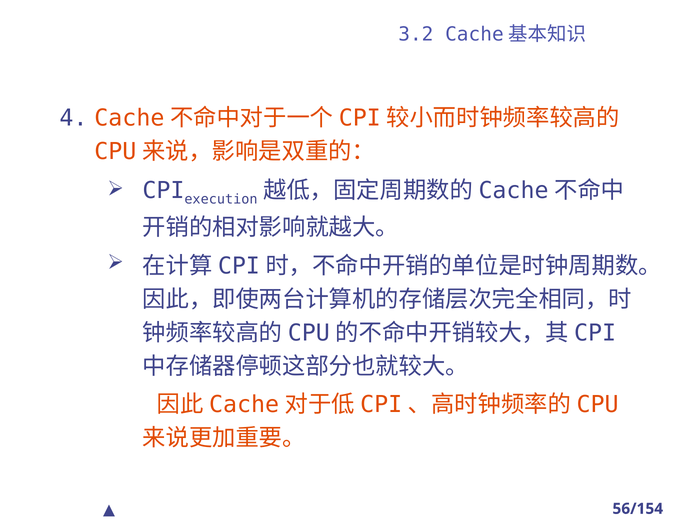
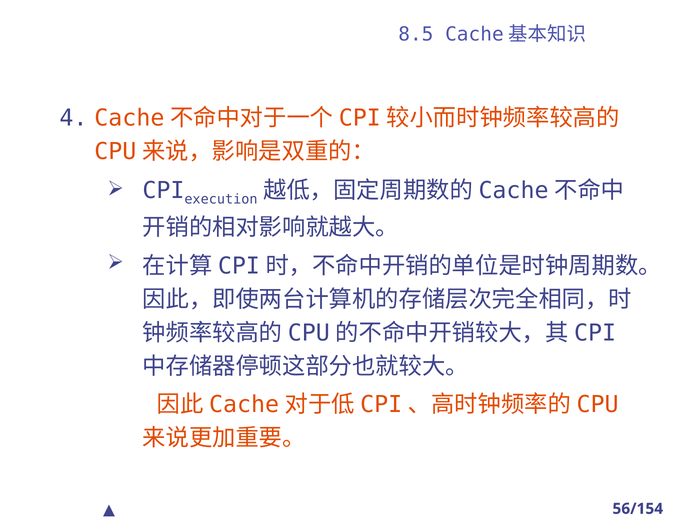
3.2: 3.2 -> 8.5
